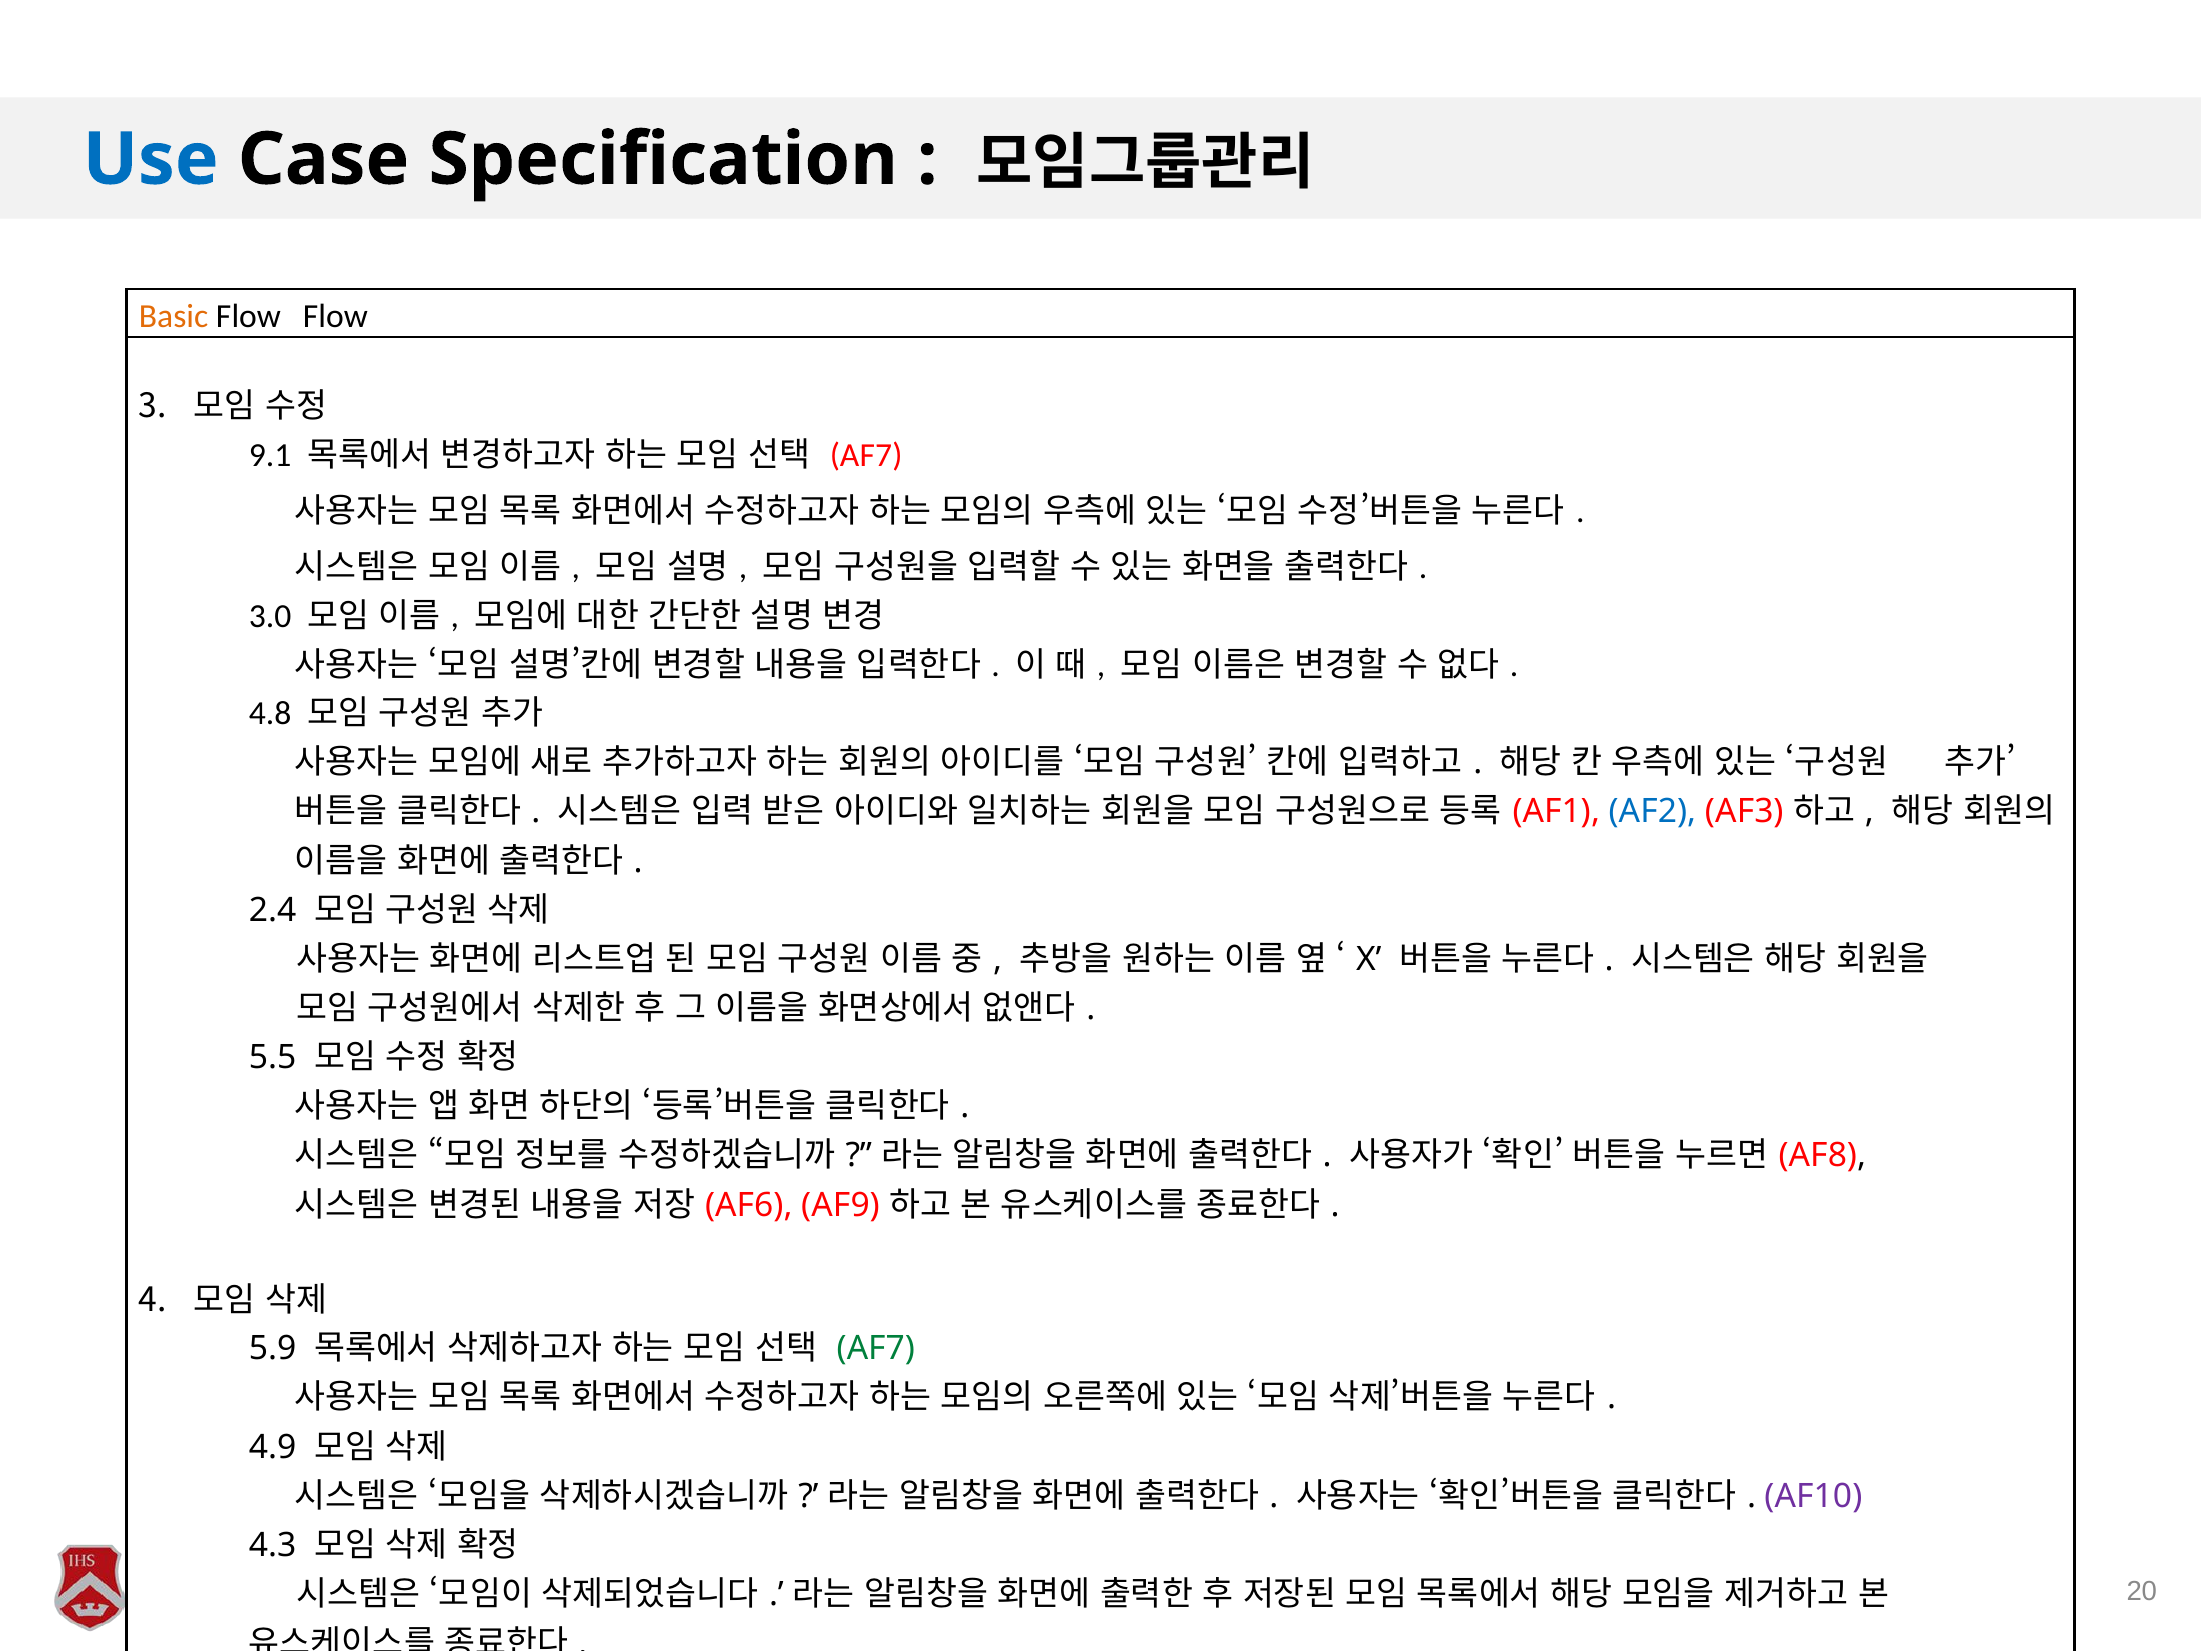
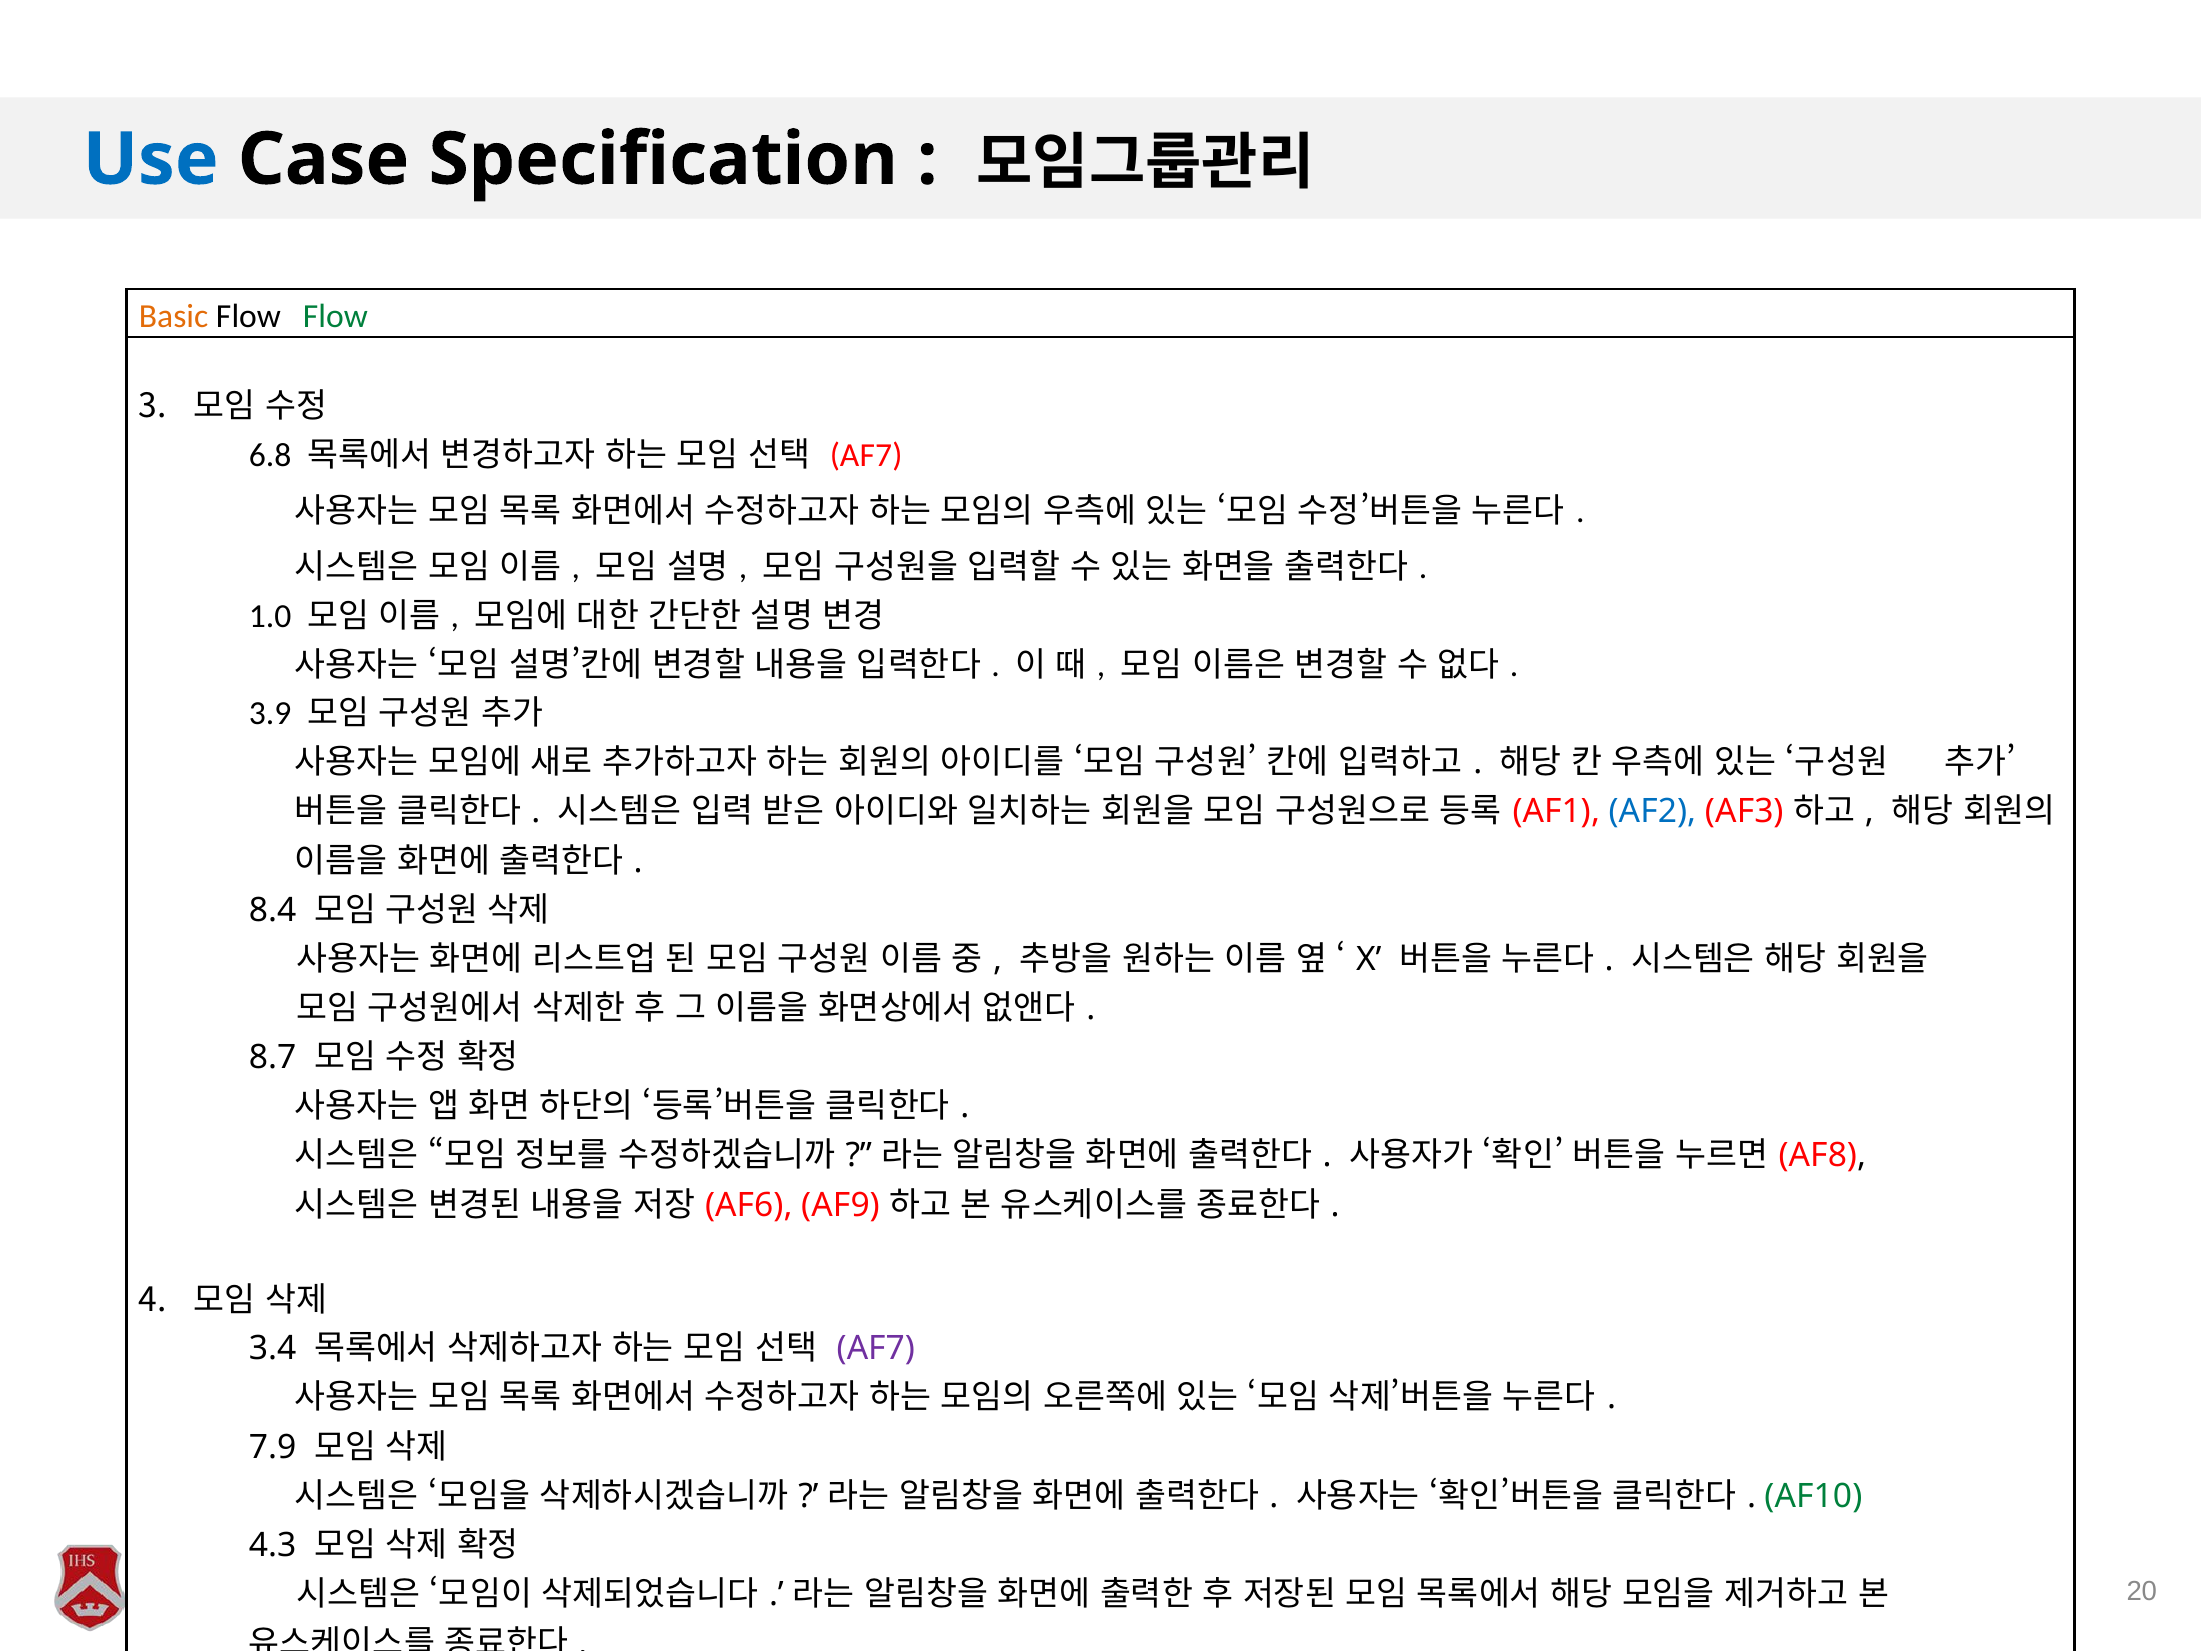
Flow colour: black -> green
9.1: 9.1 -> 6.8
3.0: 3.0 -> 1.0
4.8: 4.8 -> 3.9
2.4: 2.4 -> 8.4
5.5: 5.5 -> 8.7
5.9: 5.9 -> 3.4
AF7 at (876, 1348) colour: green -> purple
4.9: 4.9 -> 7.9
AF10 colour: purple -> green
